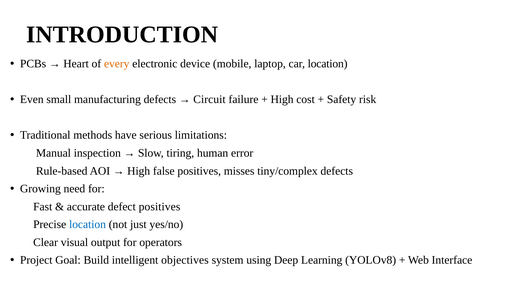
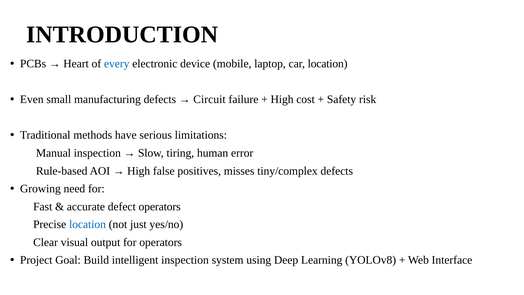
every colour: orange -> blue
defect positives: positives -> operators
intelligent objectives: objectives -> inspection
